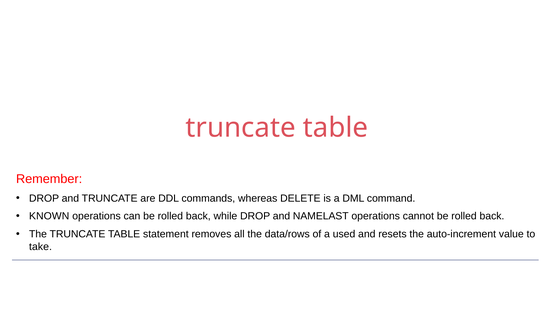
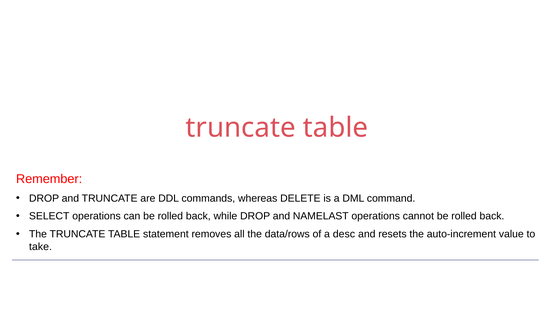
KNOWN: KNOWN -> SELECT
used: used -> desc
